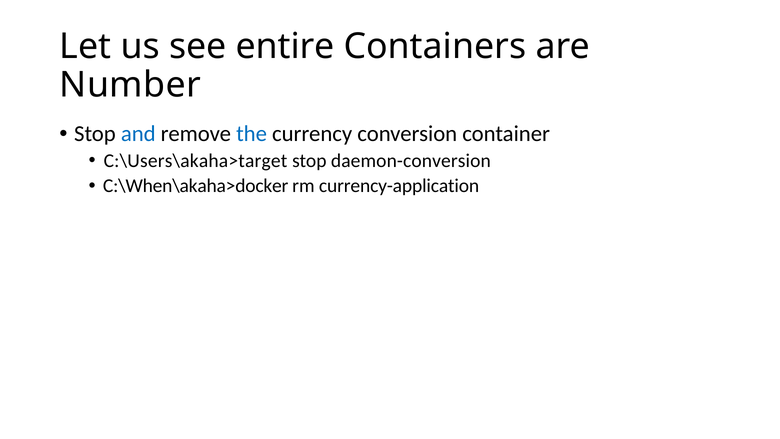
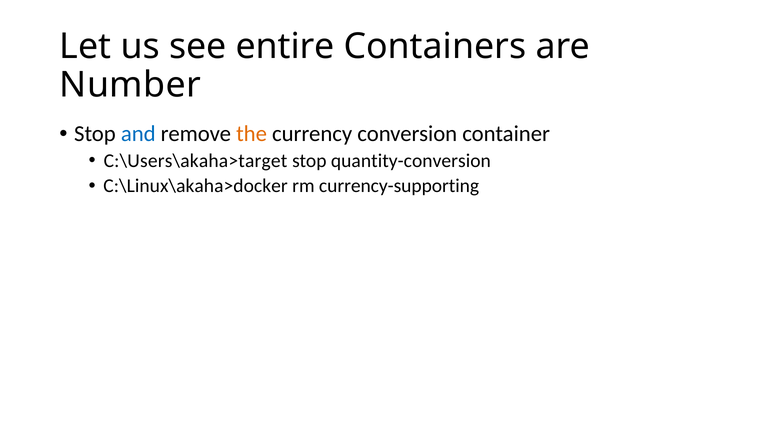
the colour: blue -> orange
daemon-conversion: daemon-conversion -> quantity-conversion
C:\When\akaha>docker: C:\When\akaha>docker -> C:\Linux\akaha>docker
currency-application: currency-application -> currency-supporting
